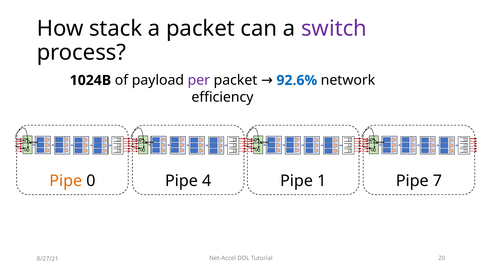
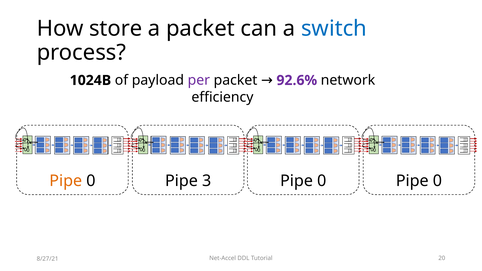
stack: stack -> store
switch colour: purple -> blue
92.6% colour: blue -> purple
4: 4 -> 3
1 at (322, 181): 1 -> 0
7 at (437, 181): 7 -> 0
